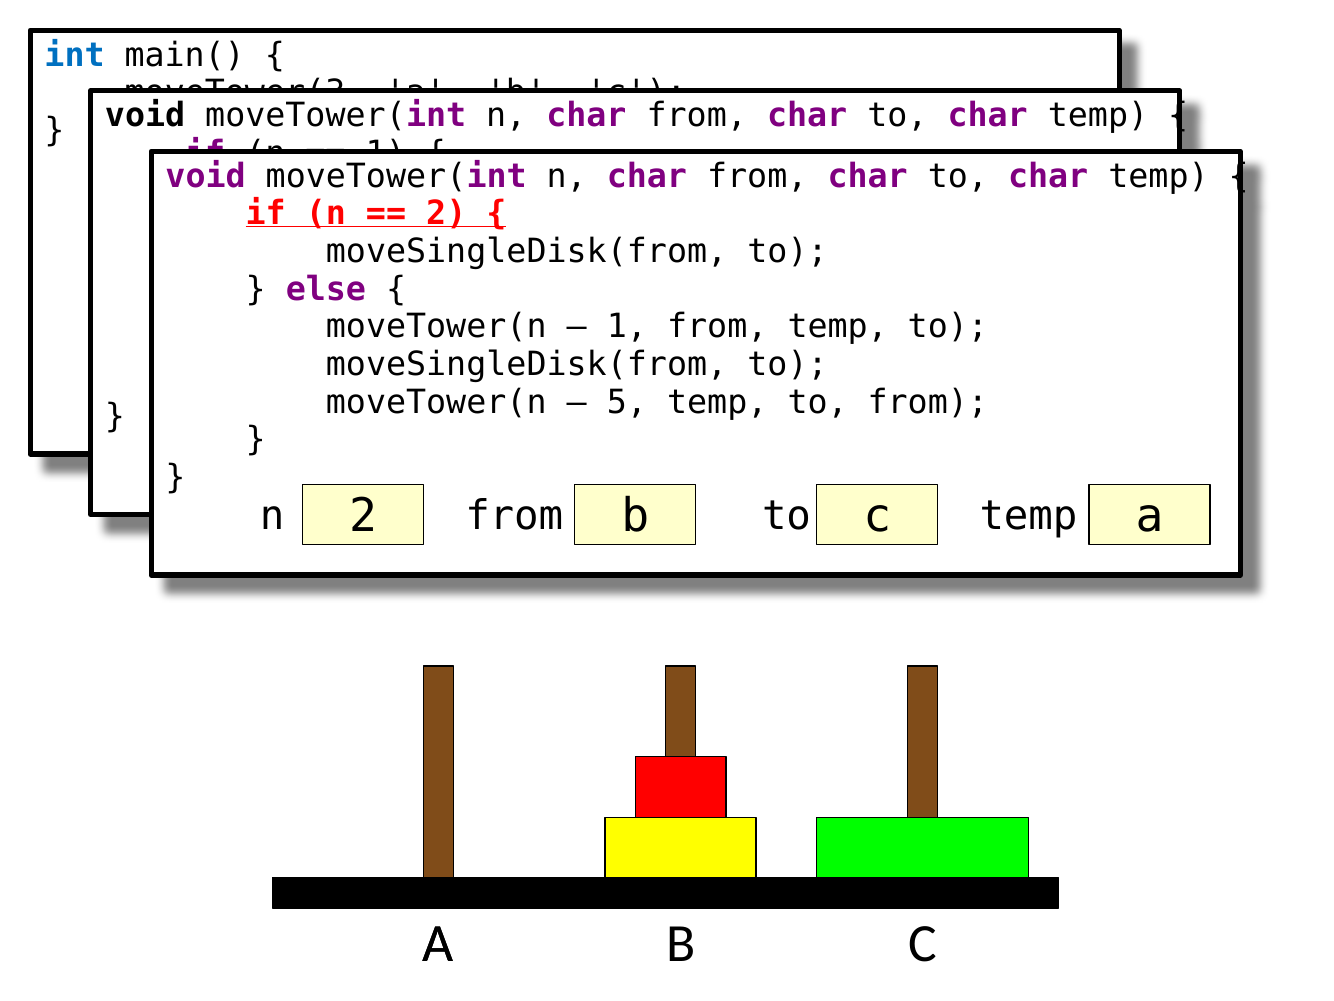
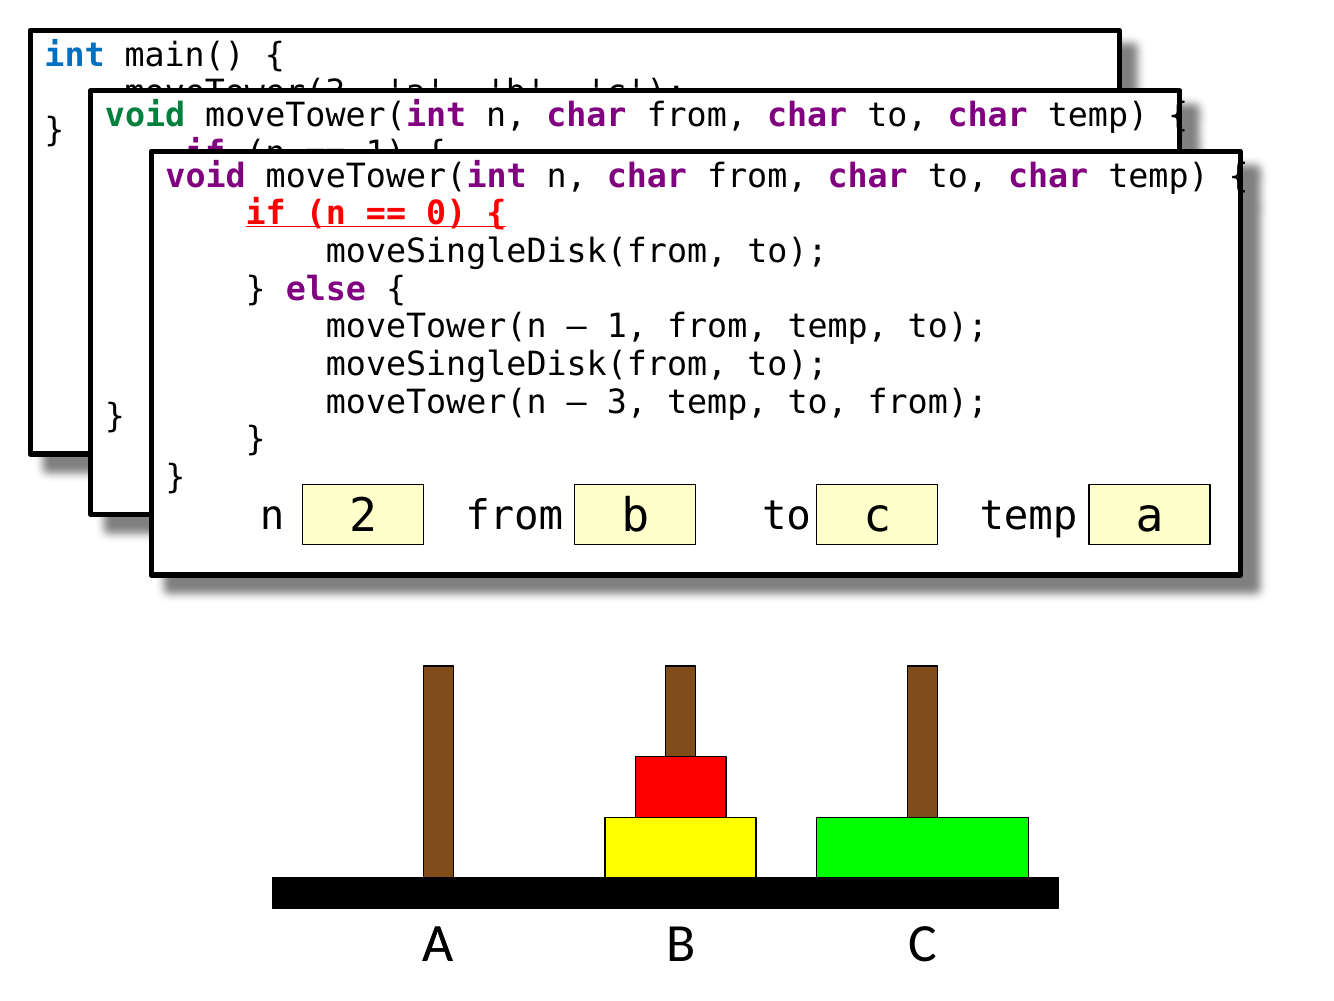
void at (145, 116) colour: black -> green
2 at (446, 214): 2 -> 0
5 at (627, 402): 5 -> 3
